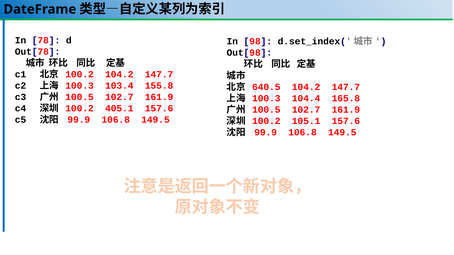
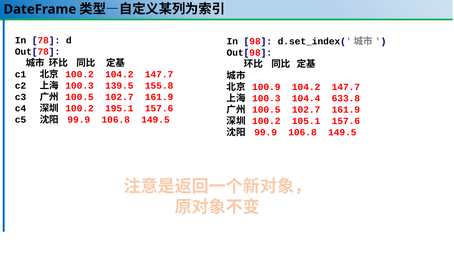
103.4: 103.4 -> 139.5
640.5: 640.5 -> 100.9
165.8: 165.8 -> 633.8
405.1: 405.1 -> 195.1
